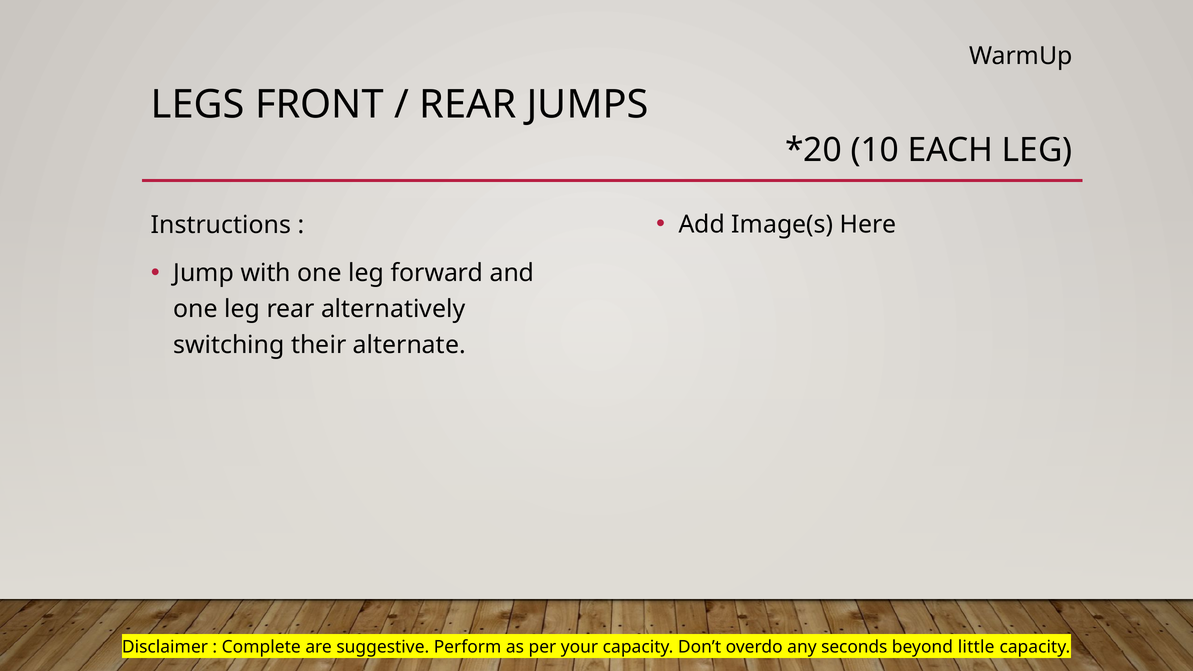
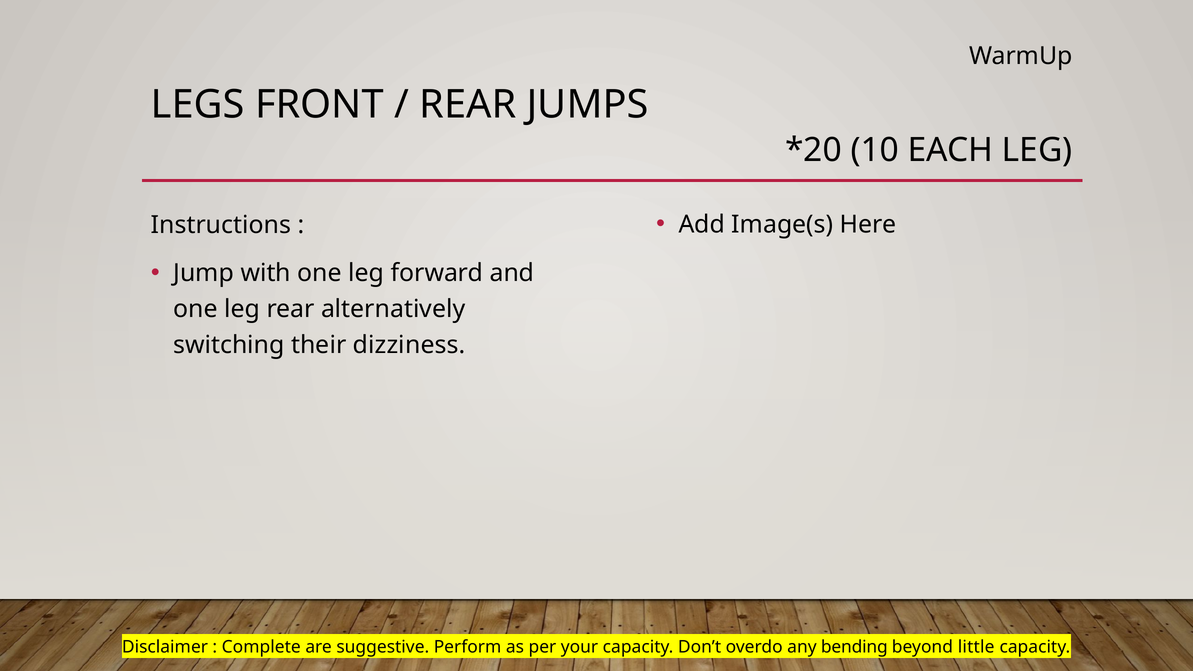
alternate: alternate -> dizziness
seconds: seconds -> bending
